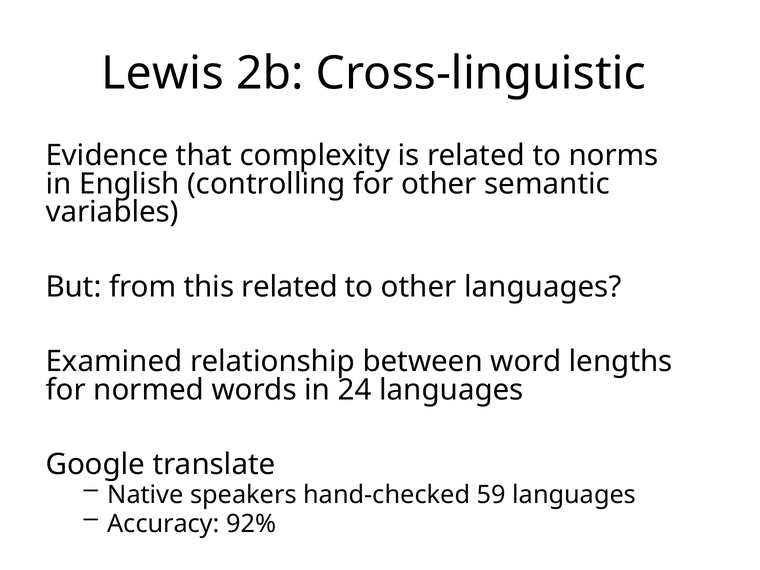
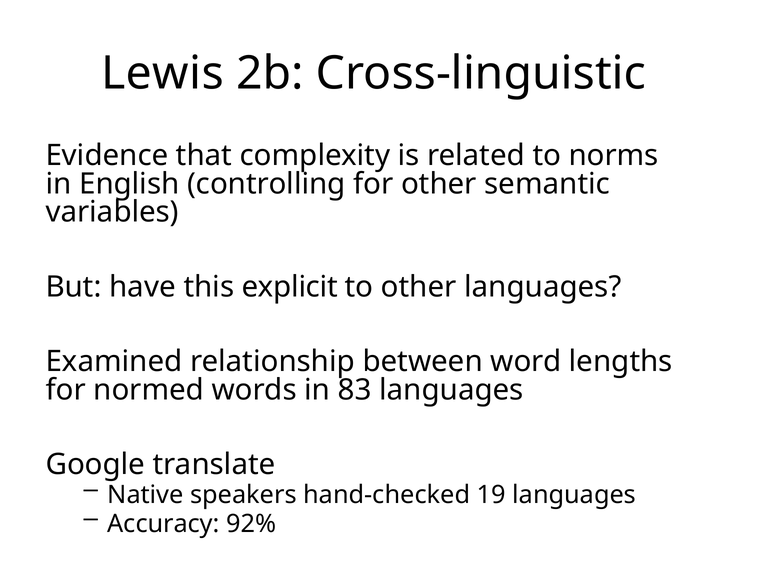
from: from -> have
this related: related -> explicit
24: 24 -> 83
59: 59 -> 19
